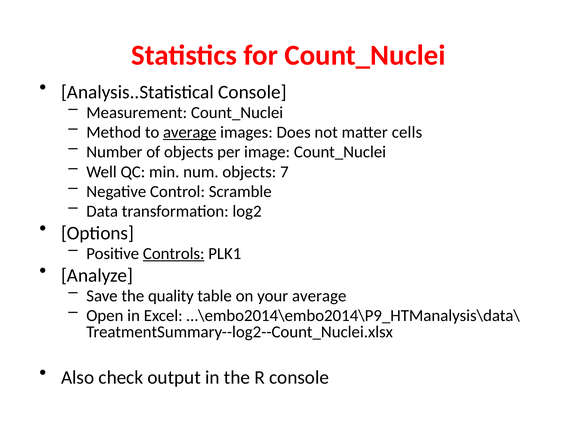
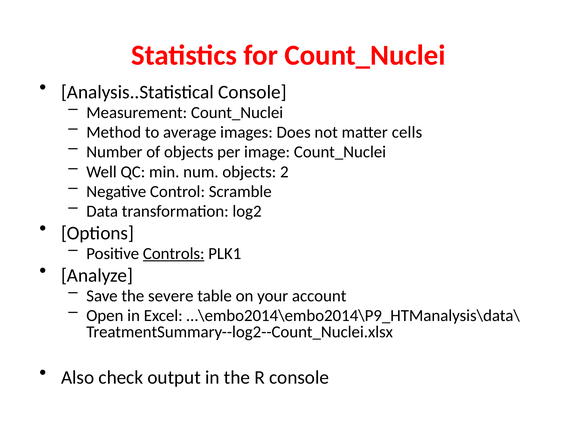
average at (190, 132) underline: present -> none
7: 7 -> 2
quality: quality -> severe
your average: average -> account
